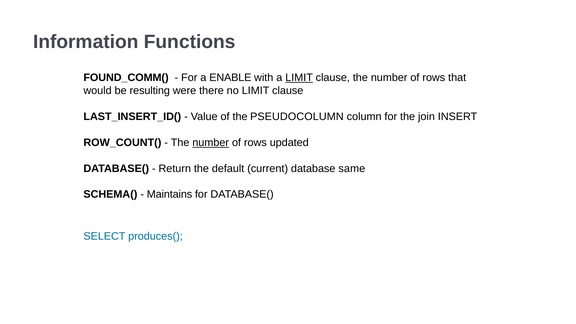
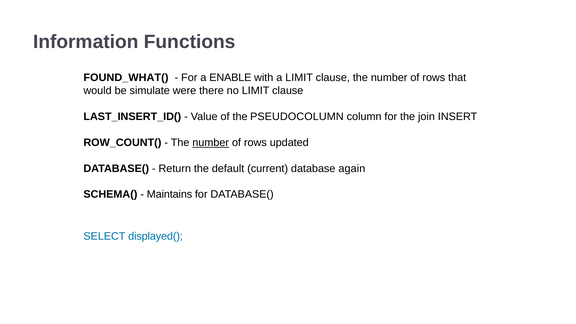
FOUND_COMM(: FOUND_COMM( -> FOUND_WHAT(
LIMIT at (299, 78) underline: present -> none
resulting: resulting -> simulate
same: same -> again
produces(: produces( -> displayed(
